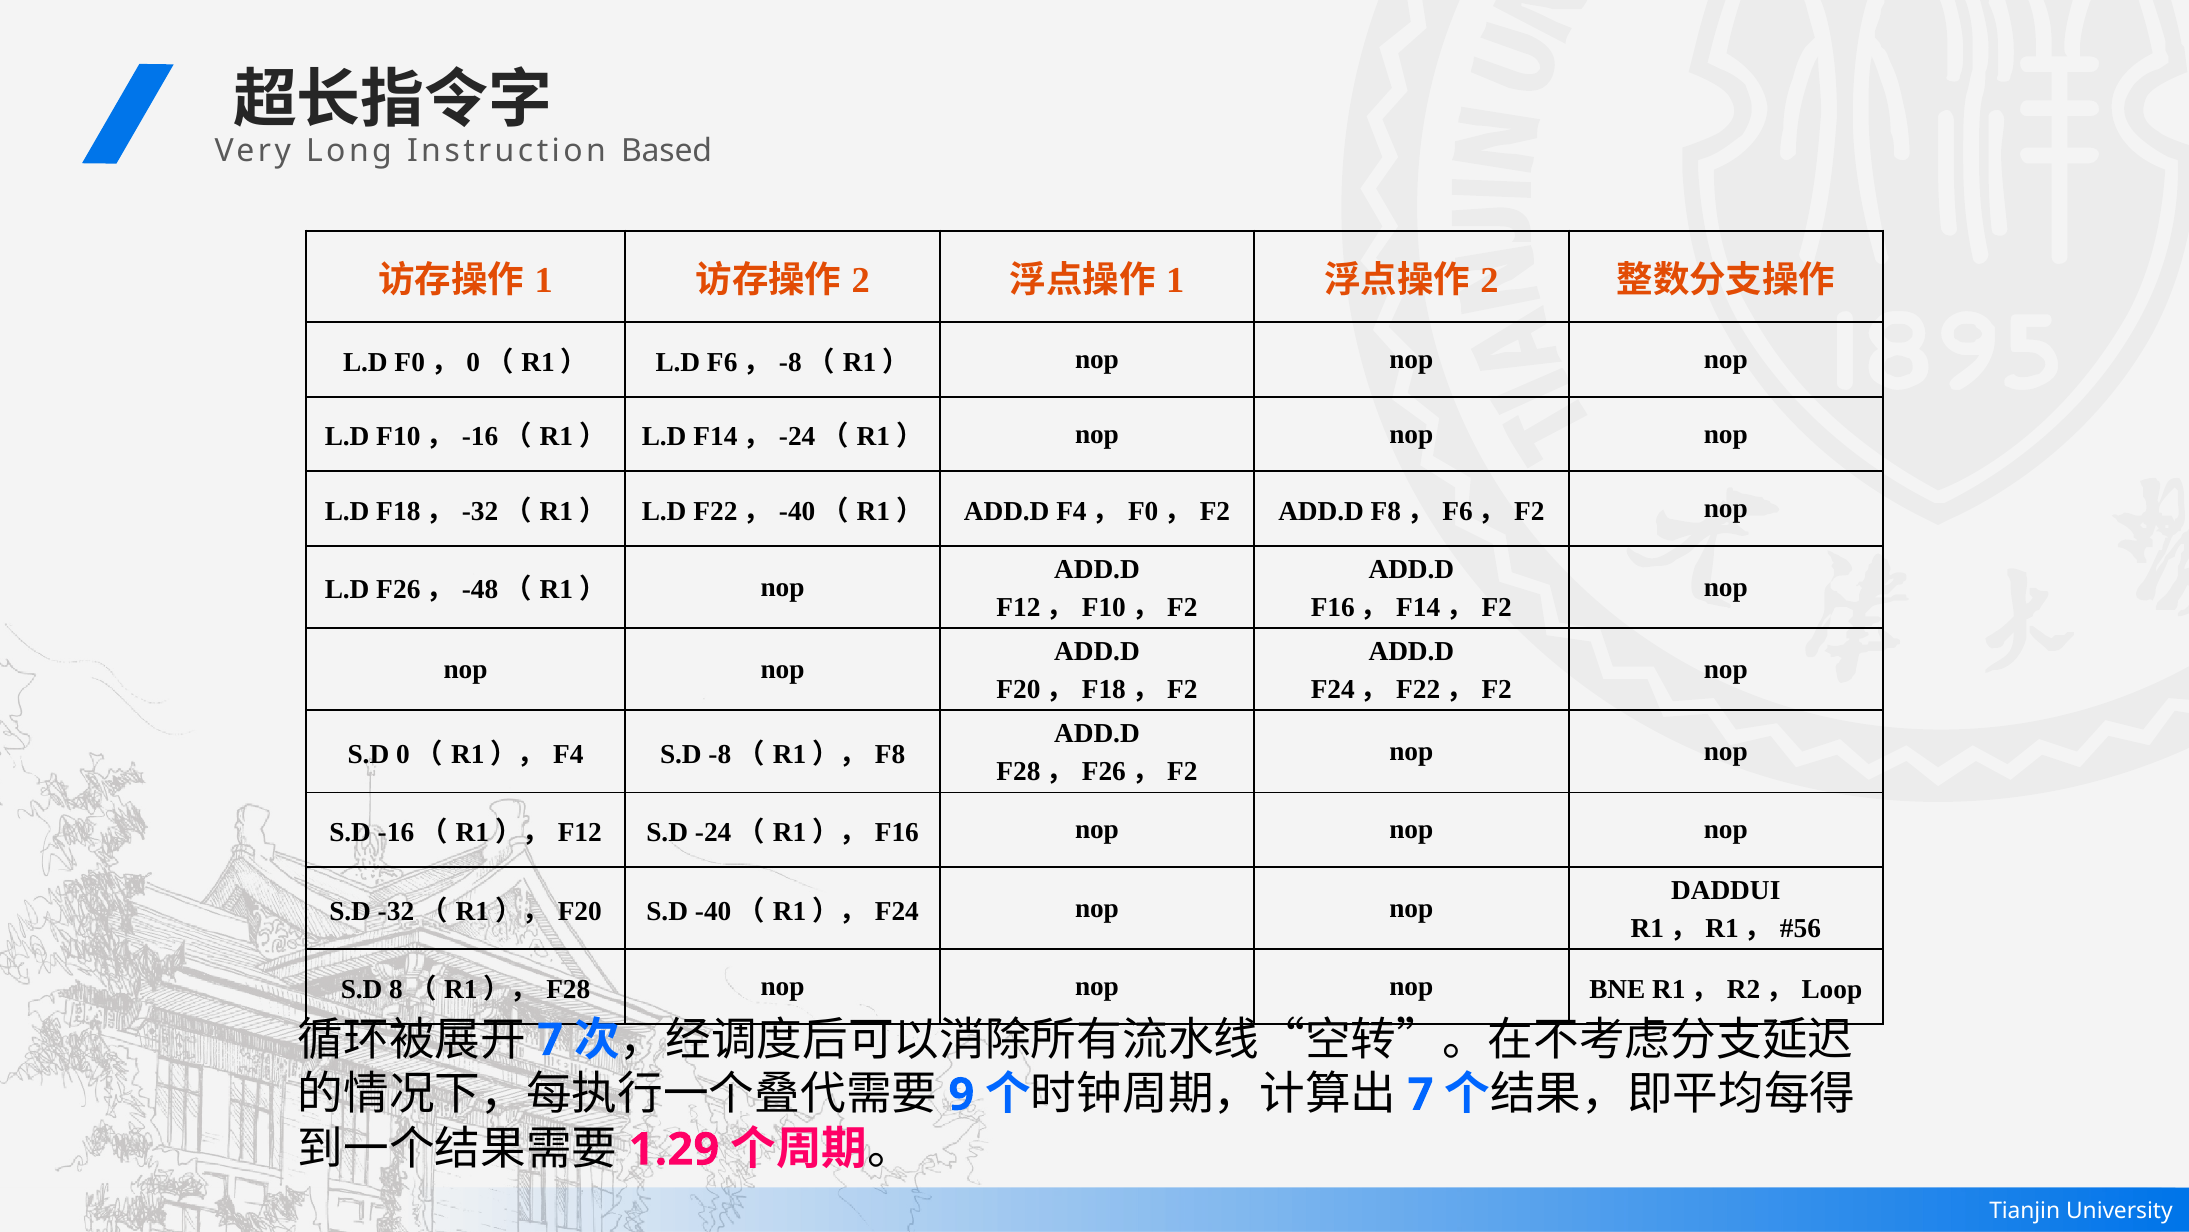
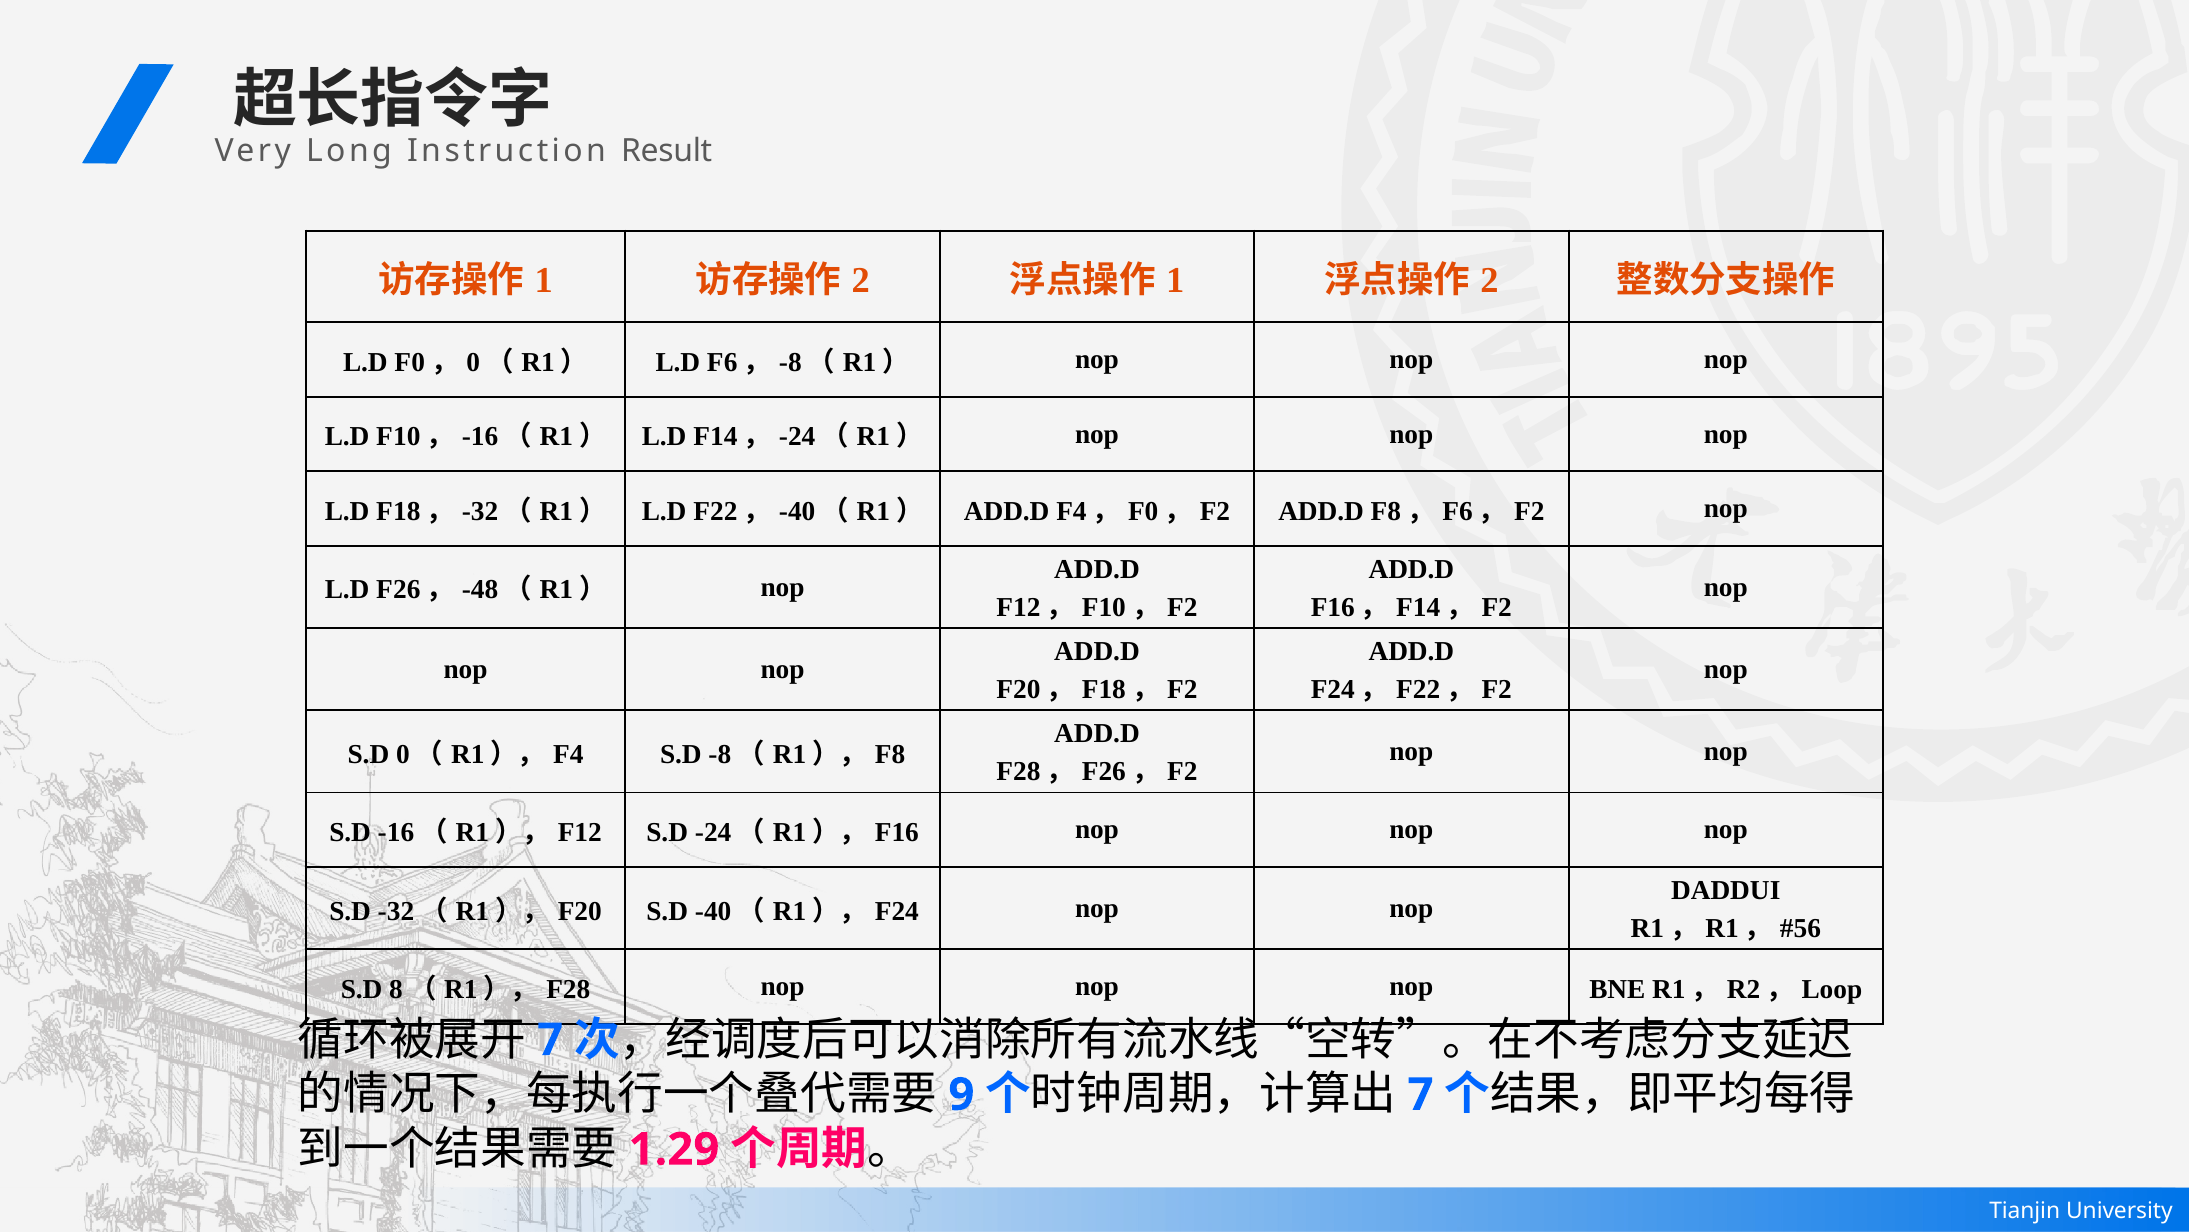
Based: Based -> Result
